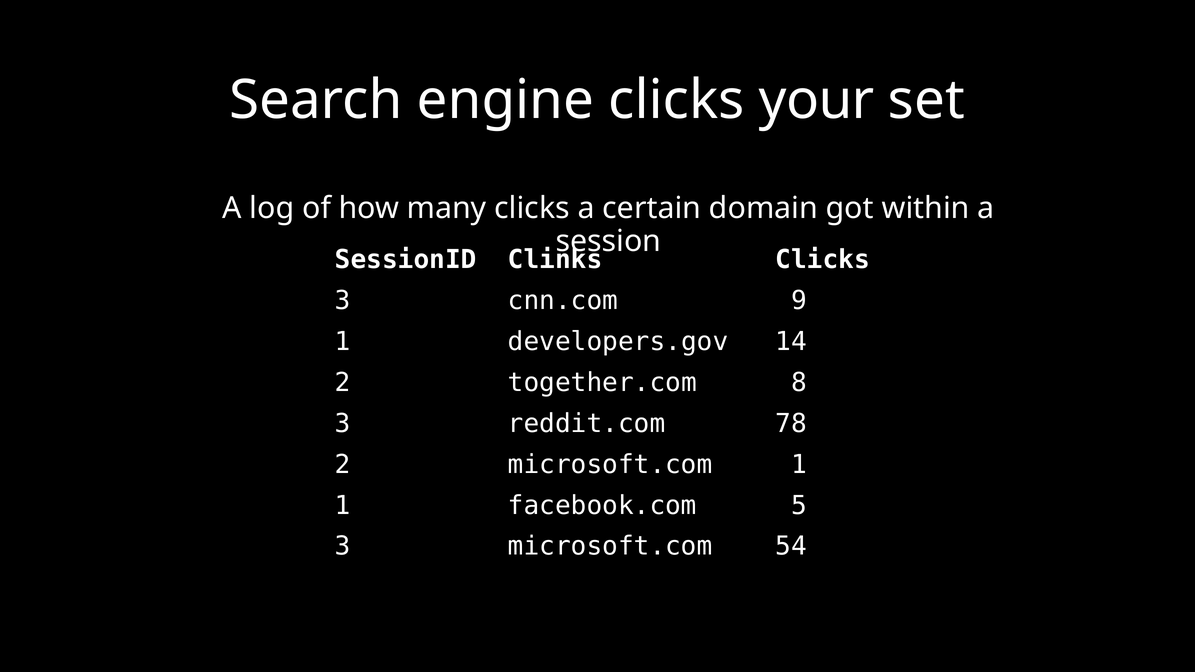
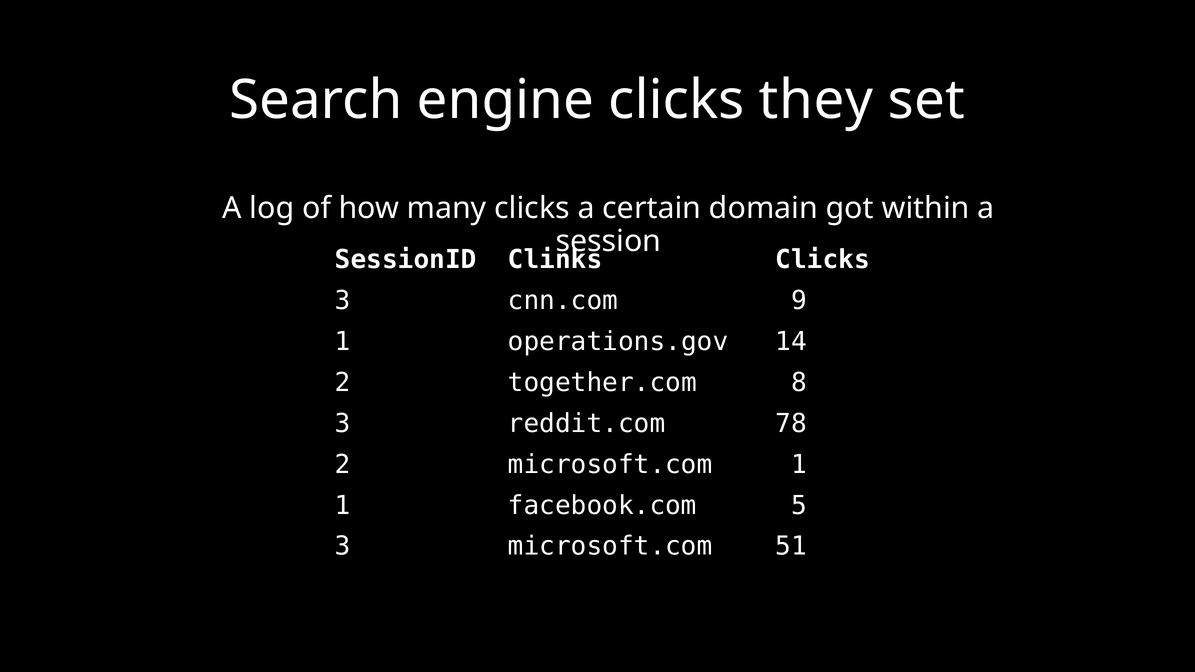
your: your -> they
developers.gov: developers.gov -> operations.gov
54: 54 -> 51
